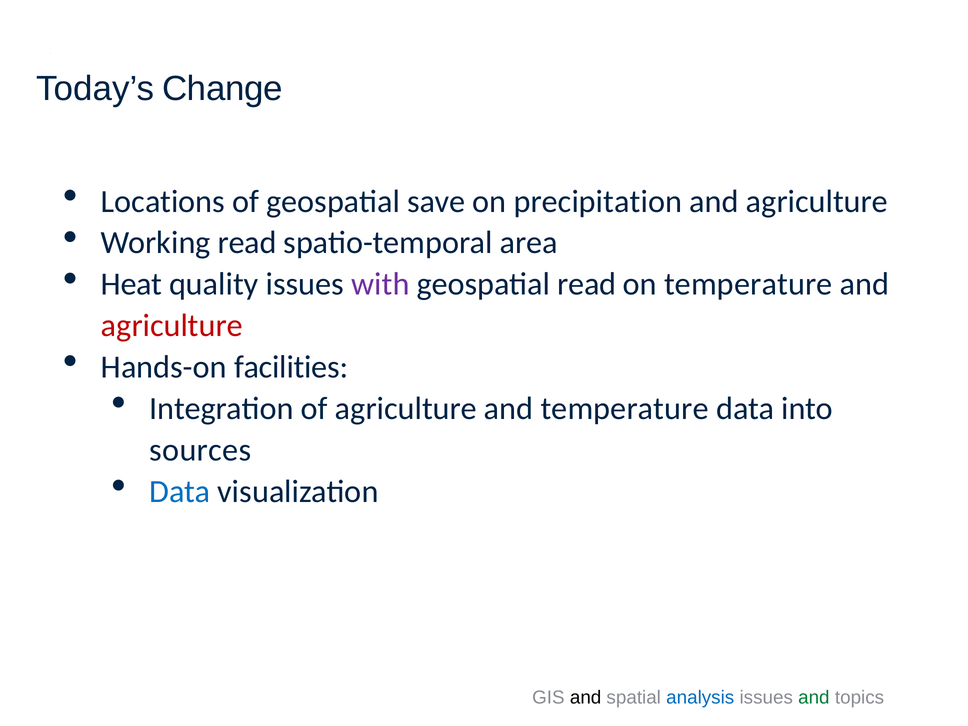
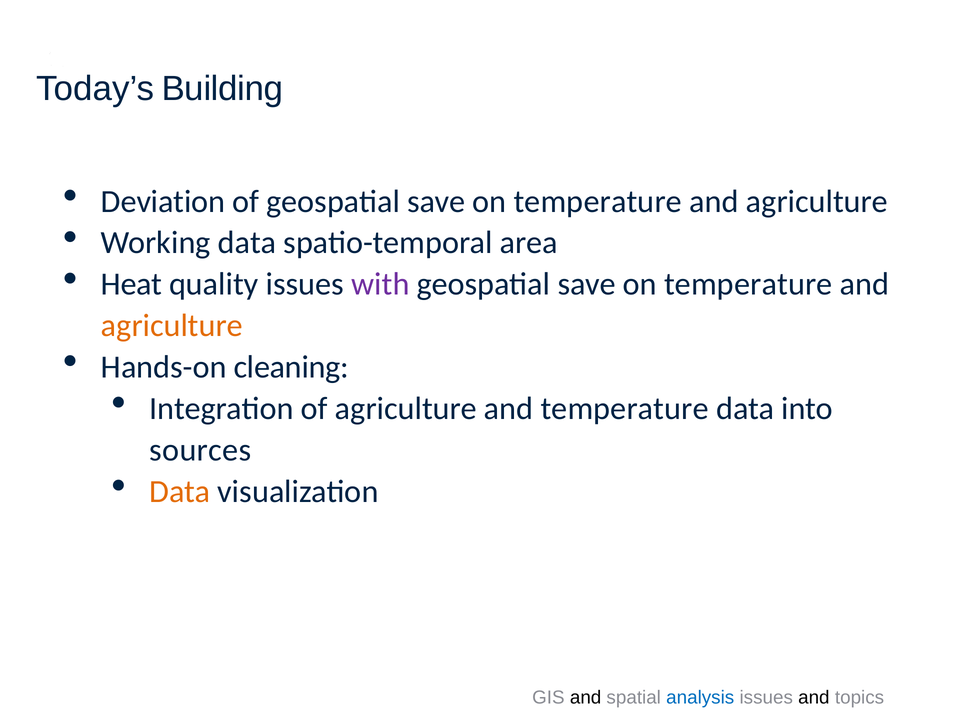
Change: Change -> Building
Locations: Locations -> Deviation
precipitation at (598, 201): precipitation -> temperature
Working read: read -> data
read at (587, 284): read -> save
agriculture at (172, 326) colour: red -> orange
facilities: facilities -> cleaning
Data at (180, 491) colour: blue -> orange
and at (814, 698) colour: green -> black
